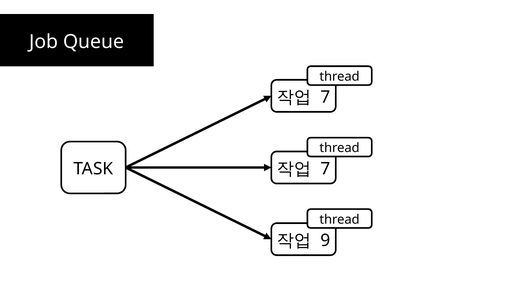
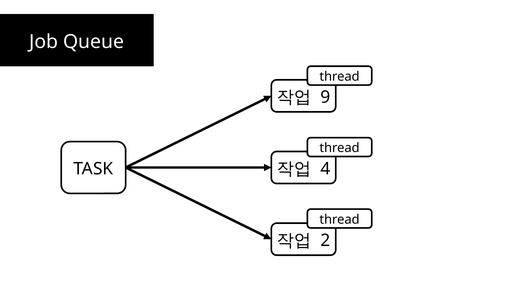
7 at (325, 97): 7 -> 9
7 at (325, 169): 7 -> 4
9: 9 -> 2
